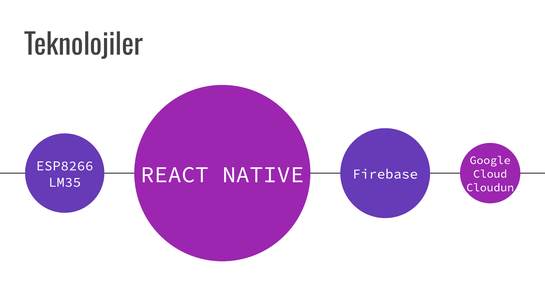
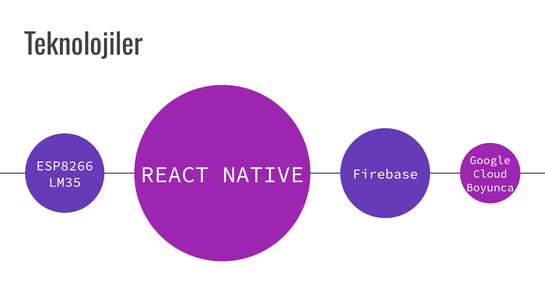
Cloudun: Cloudun -> Boyunca
